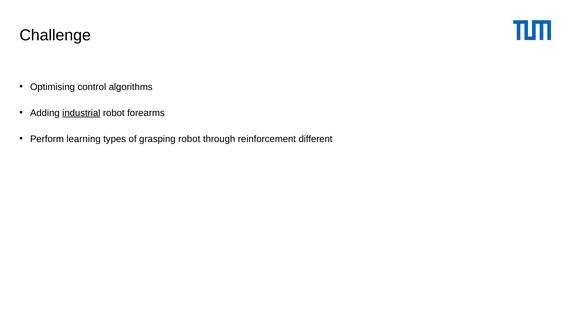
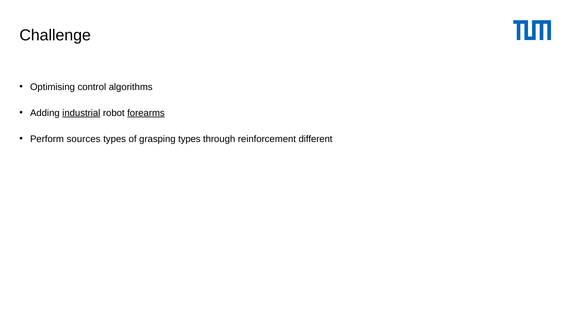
forearms underline: none -> present
learning: learning -> sources
grasping robot: robot -> types
